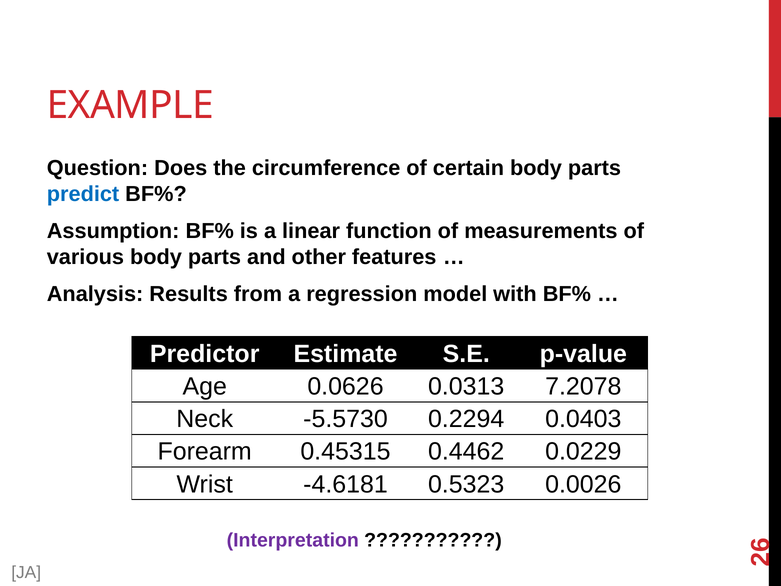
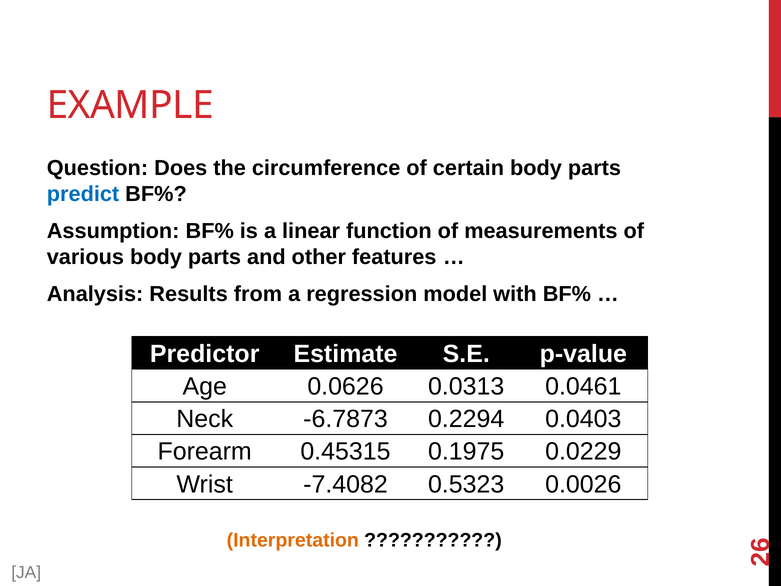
7.2078: 7.2078 -> 0.0461
-5.5730: -5.5730 -> -6.7873
0.4462: 0.4462 -> 0.1975
-4.6181: -4.6181 -> -7.4082
Interpretation colour: purple -> orange
